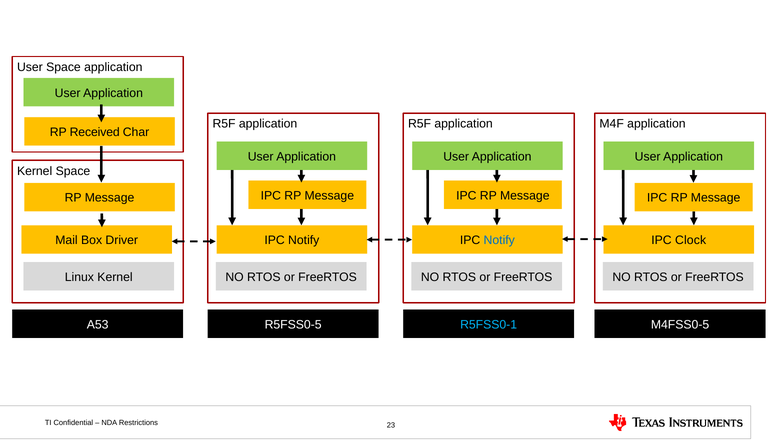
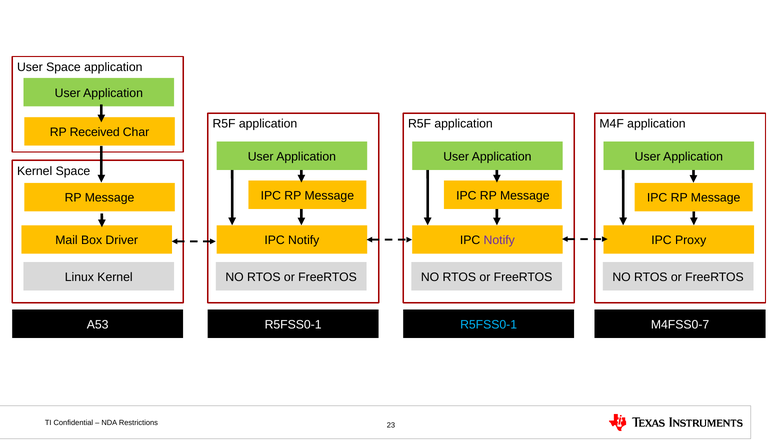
Notify at (499, 240) colour: blue -> purple
Clock: Clock -> Proxy
R5FSS0-5 at (293, 325): R5FSS0-5 -> R5FSS0-1
M4FSS0-5: M4FSS0-5 -> M4FSS0-7
